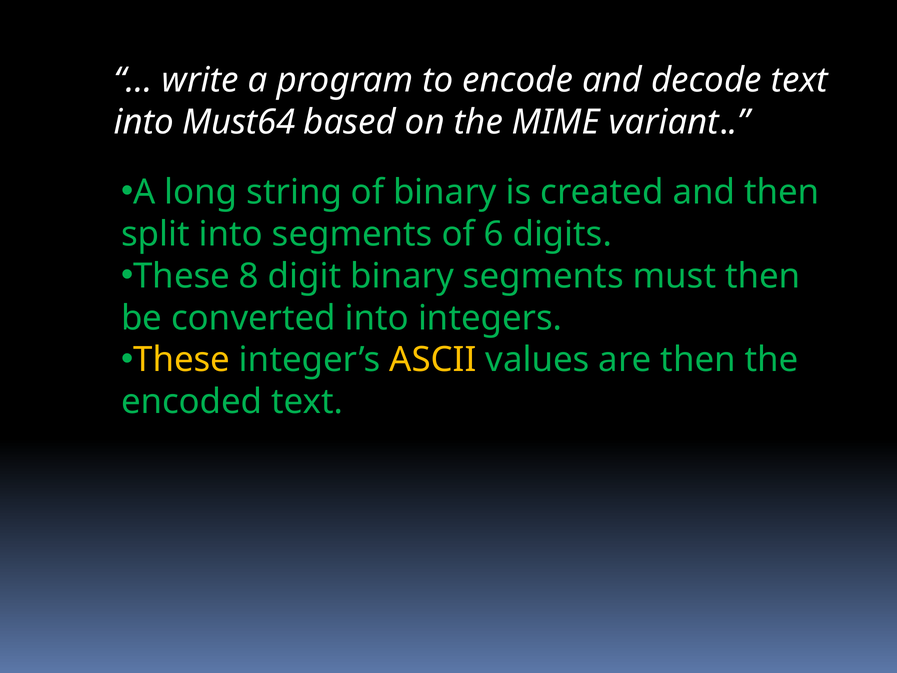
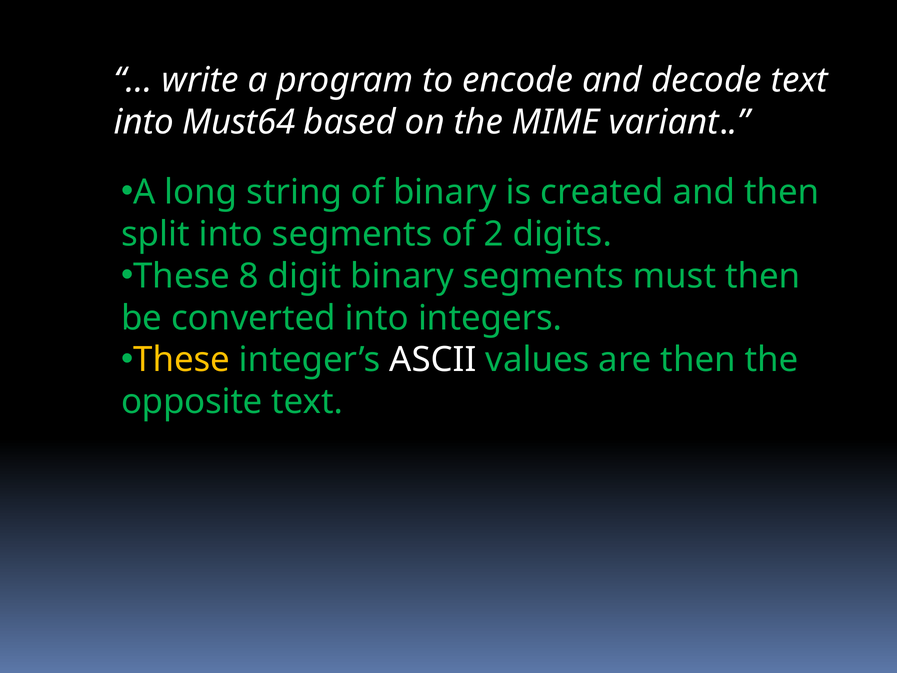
6: 6 -> 2
ASCII colour: yellow -> white
encoded: encoded -> opposite
